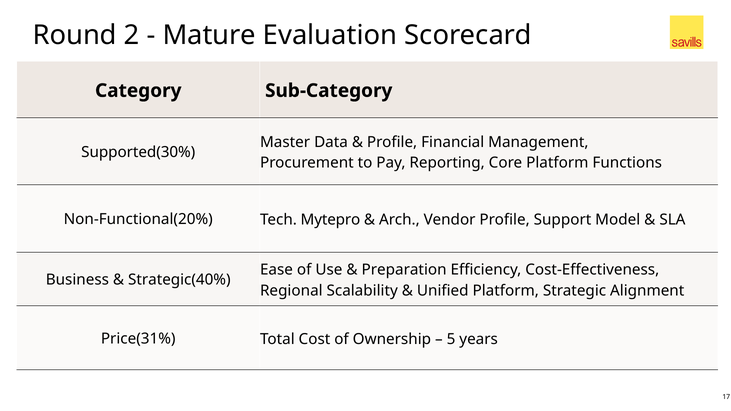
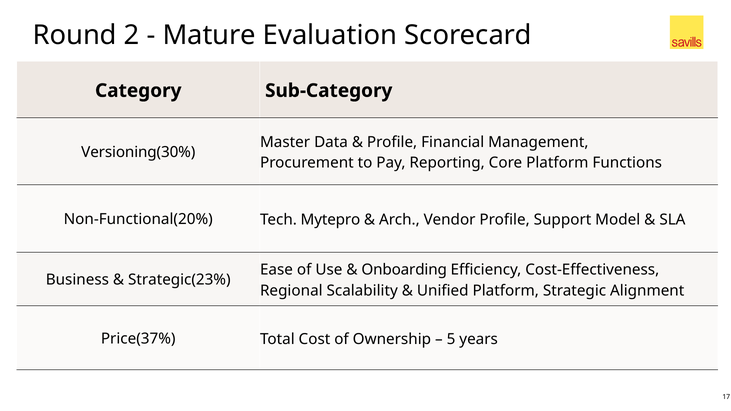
Supported(30%: Supported(30% -> Versioning(30%
Preparation: Preparation -> Onboarding
Strategic(40%: Strategic(40% -> Strategic(23%
Price(31%: Price(31% -> Price(37%
